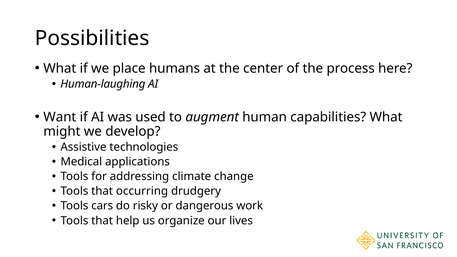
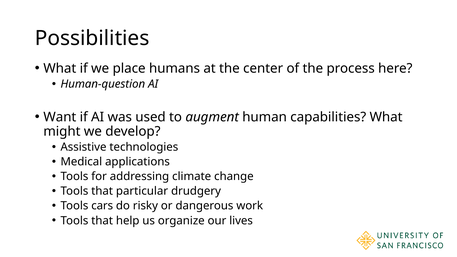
Human-laughing: Human-laughing -> Human-question
occurring: occurring -> particular
